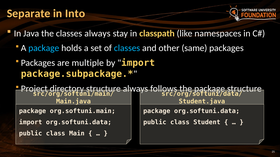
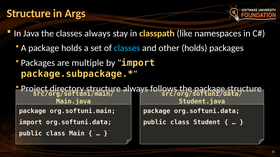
Separate at (29, 14): Separate -> Structure
Into: Into -> Args
package at (44, 48) colour: light blue -> white
other same: same -> holds
